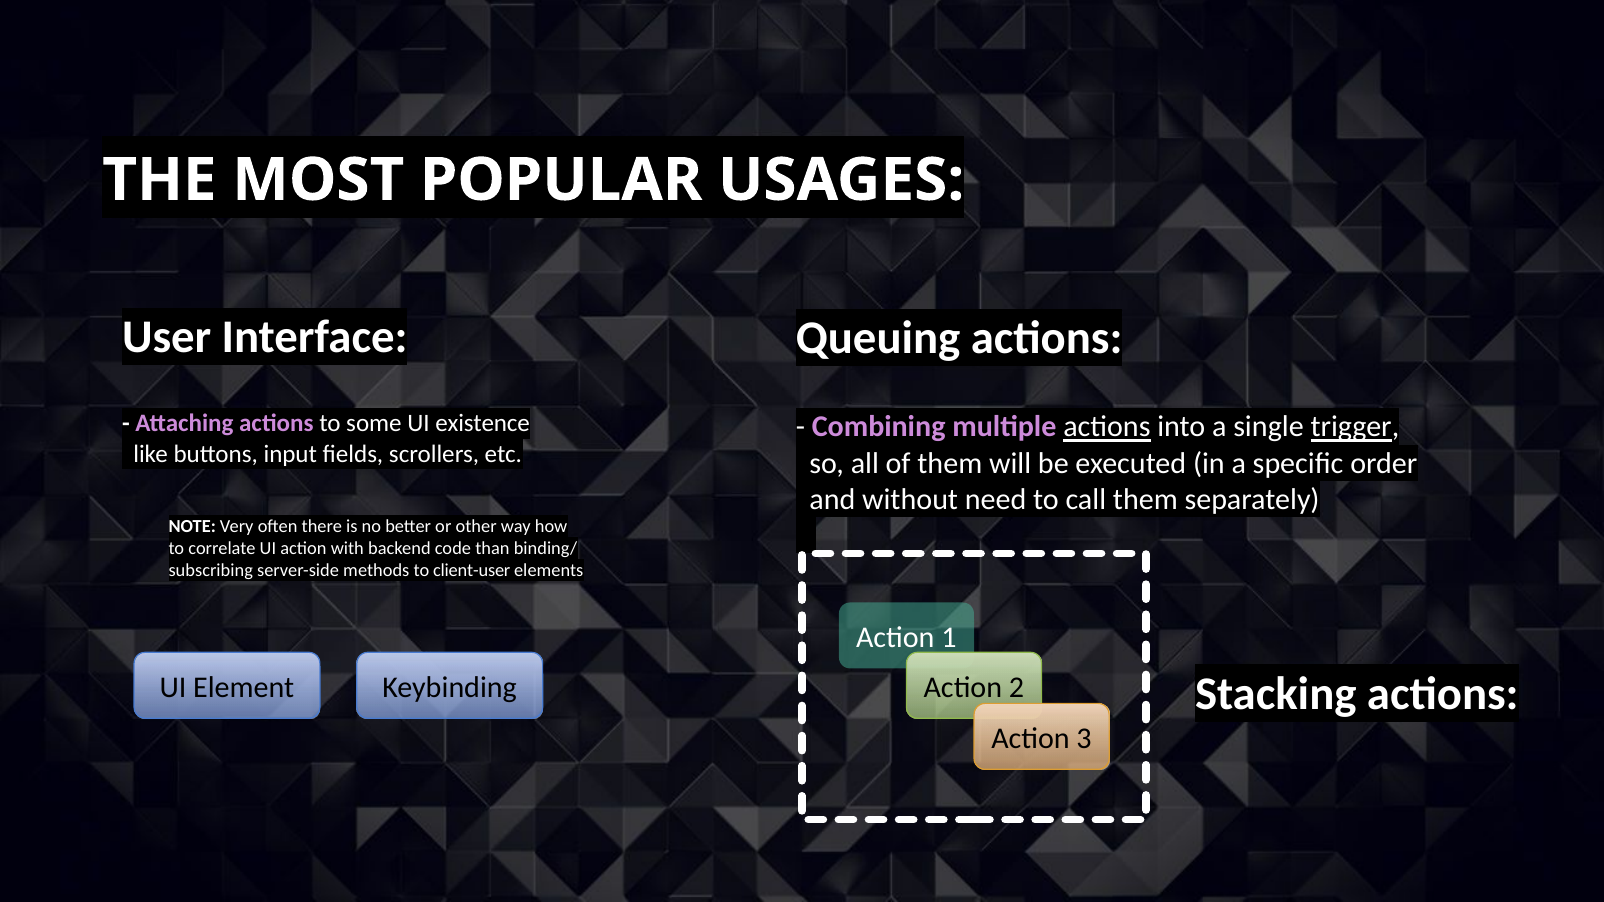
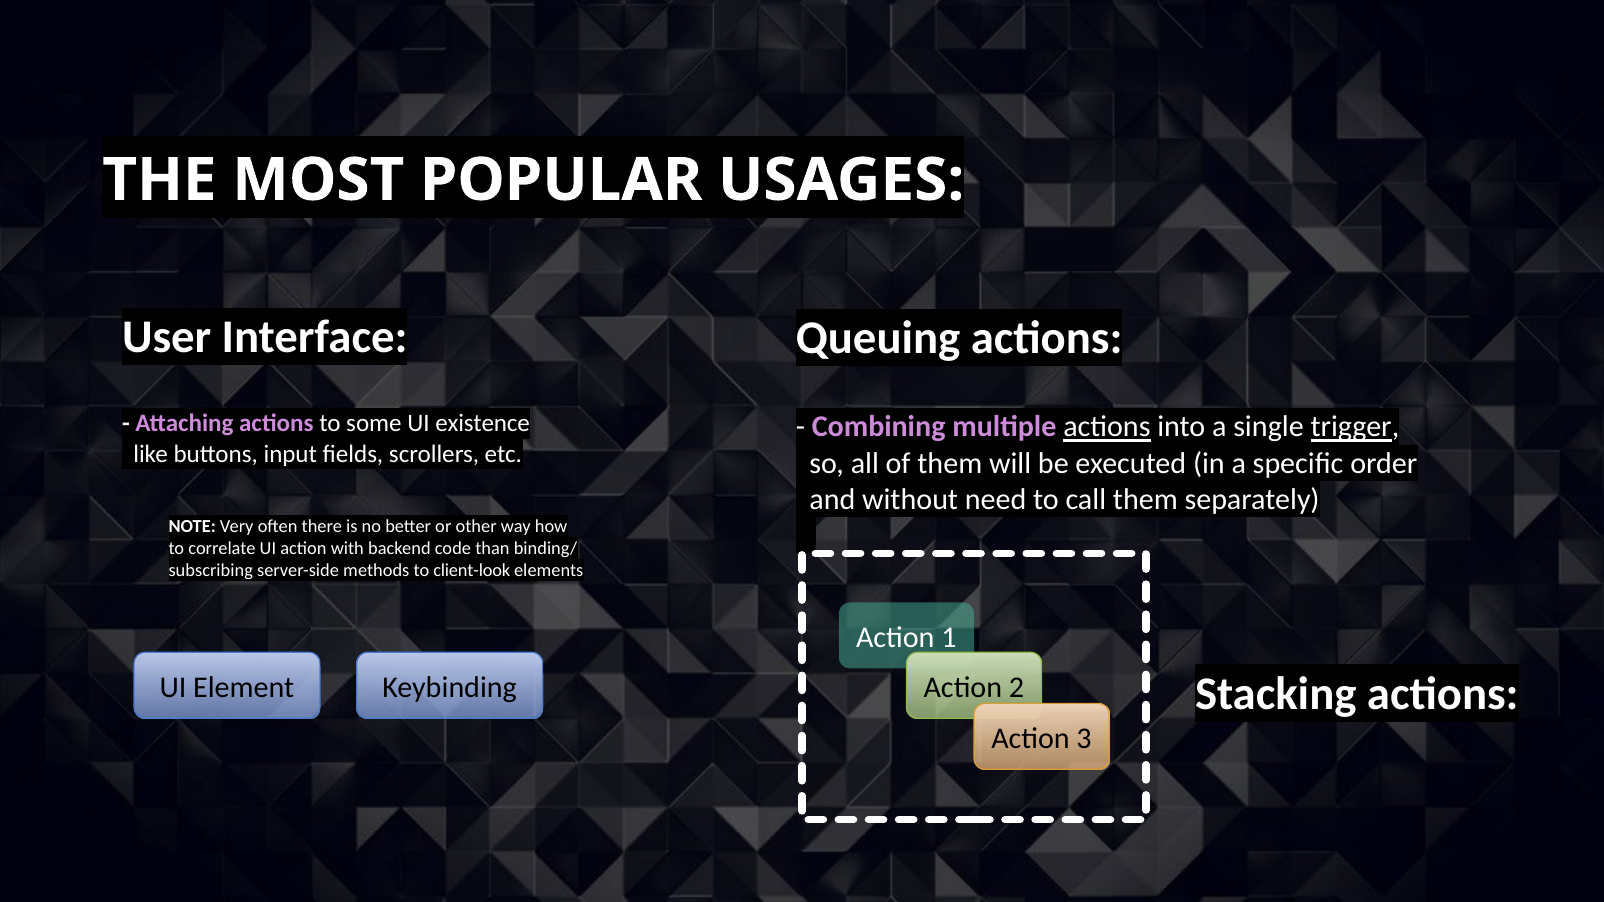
client-user: client-user -> client-look
